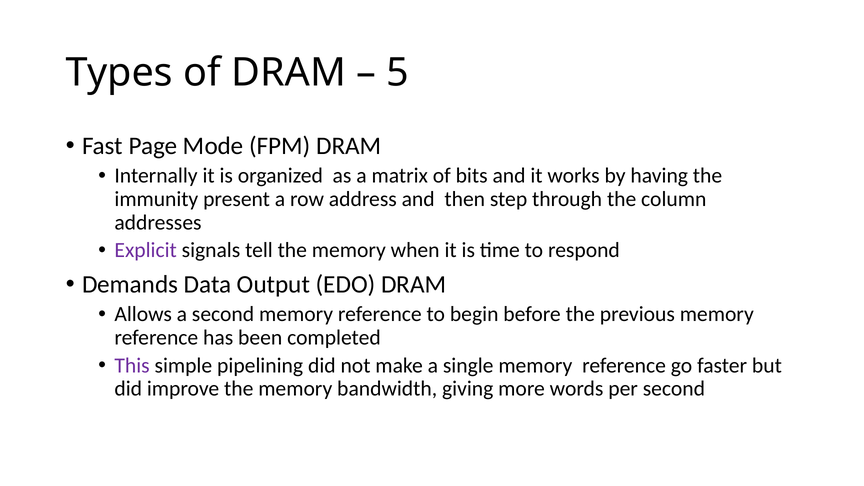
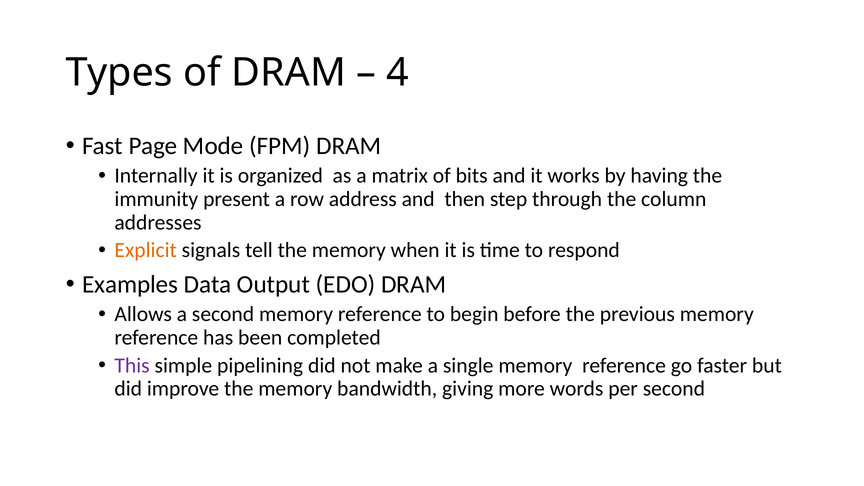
5: 5 -> 4
Explicit colour: purple -> orange
Demands: Demands -> Examples
